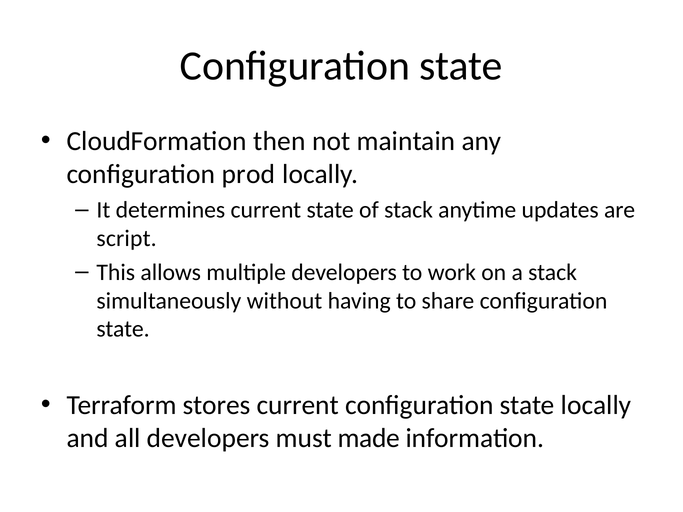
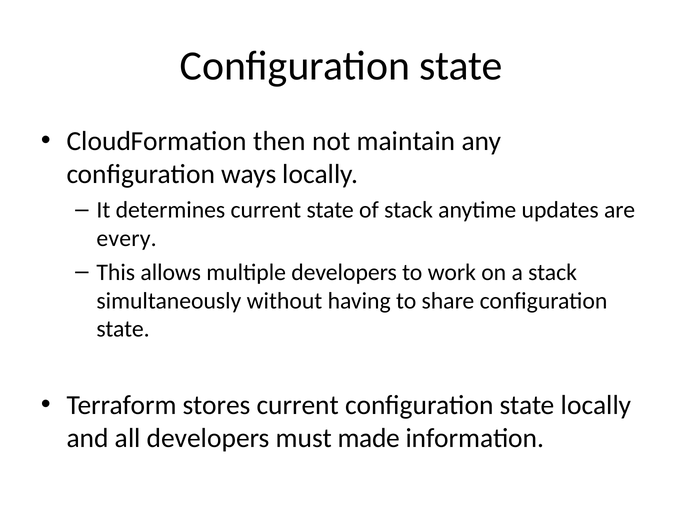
prod: prod -> ways
script: script -> every
